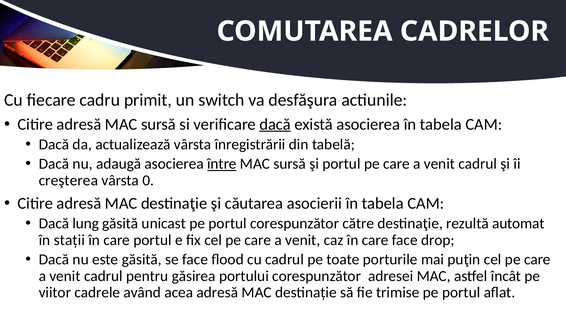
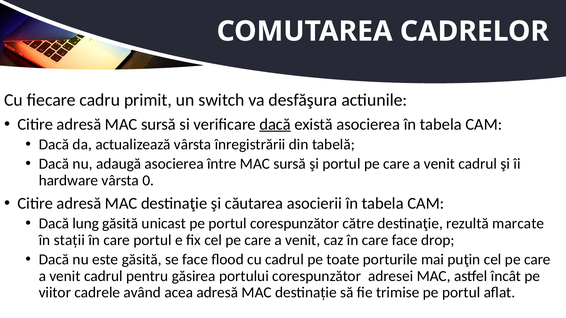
între underline: present -> none
creşterea: creşterea -> hardware
automat: automat -> marcate
